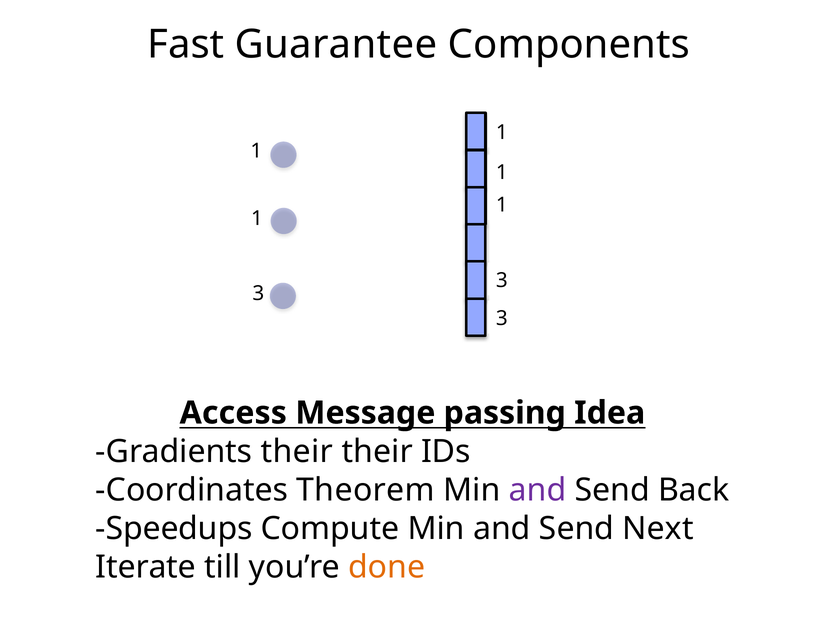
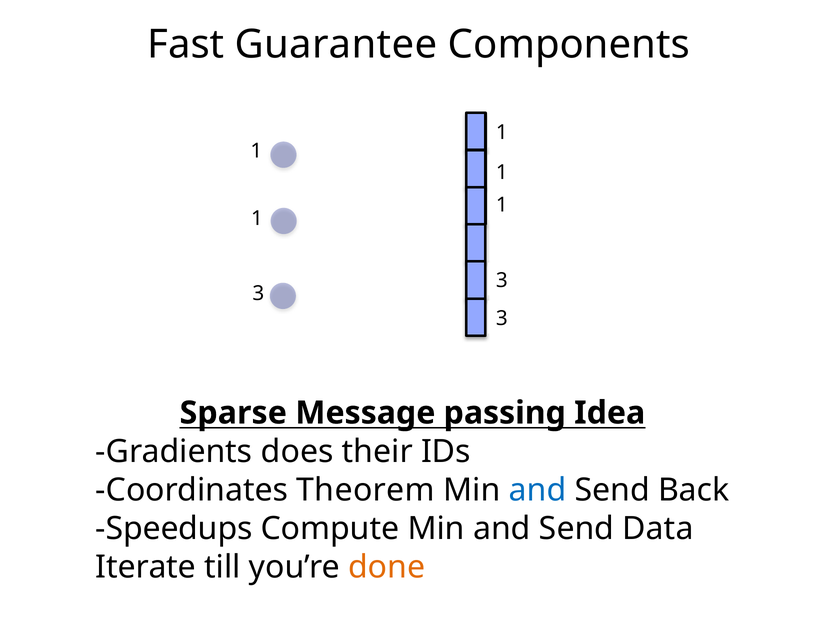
Access: Access -> Sparse
Gradients their: their -> does
and at (538, 490) colour: purple -> blue
Next: Next -> Data
